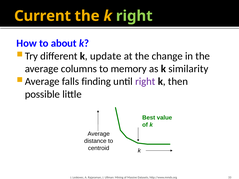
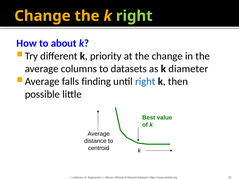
Current at (43, 16): Current -> Change
update: update -> priority
to memory: memory -> datasets
similarity: similarity -> diameter
right at (145, 82) colour: purple -> blue
